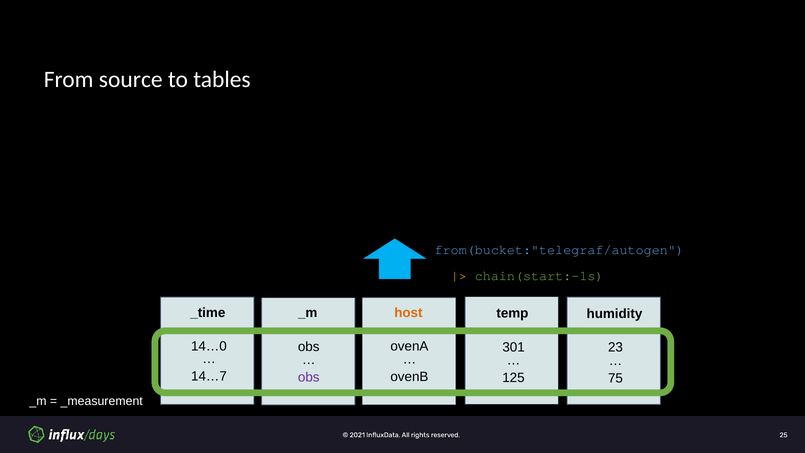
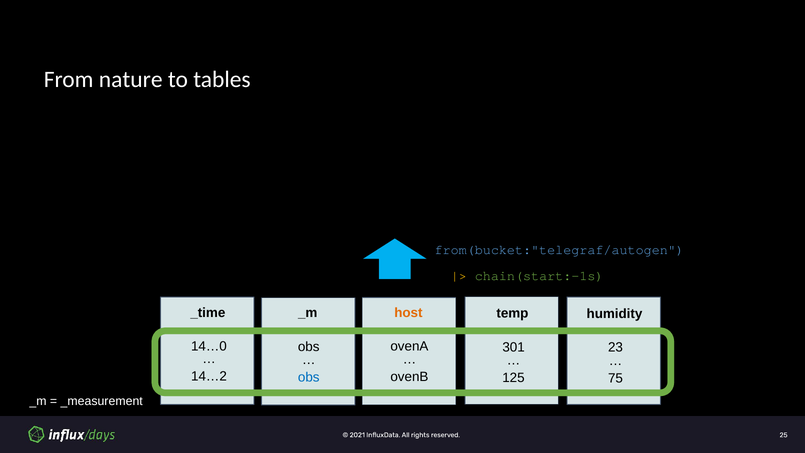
source: source -> nature
14…7: 14…7 -> 14…2
obs at (309, 377) colour: purple -> blue
